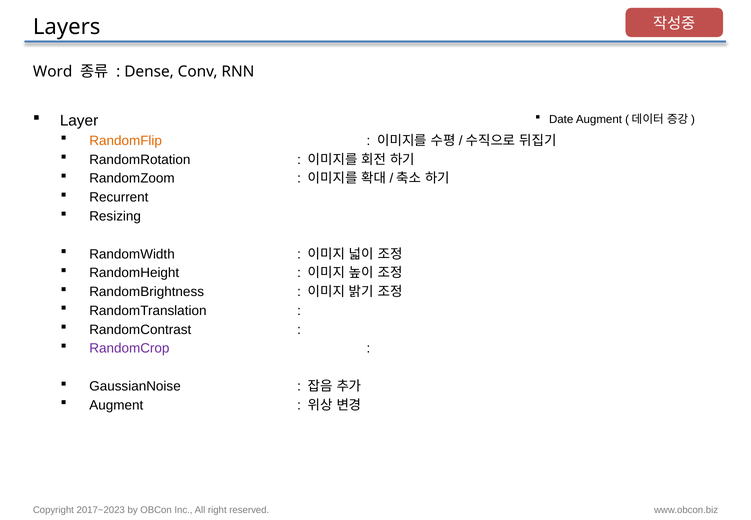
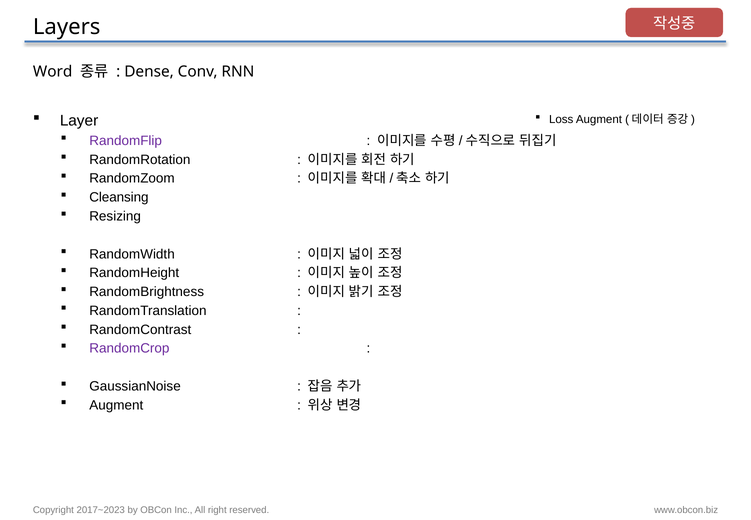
Date: Date -> Loss
RandomFlip colour: orange -> purple
Recurrent: Recurrent -> Cleansing
